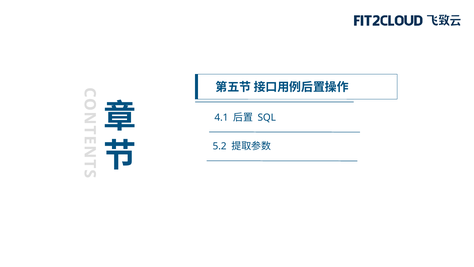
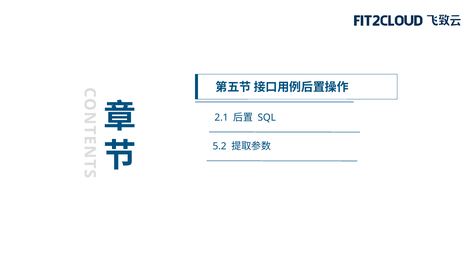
4.1: 4.1 -> 2.1
